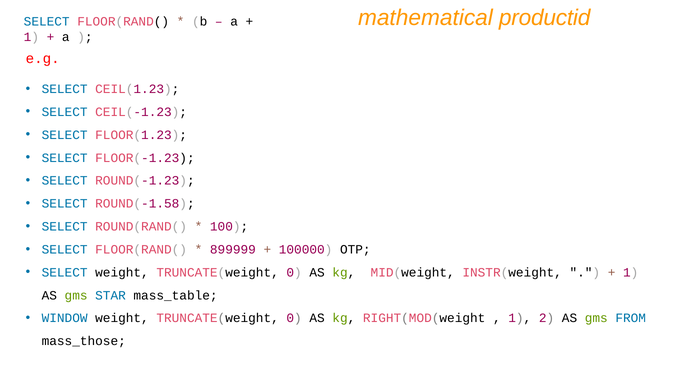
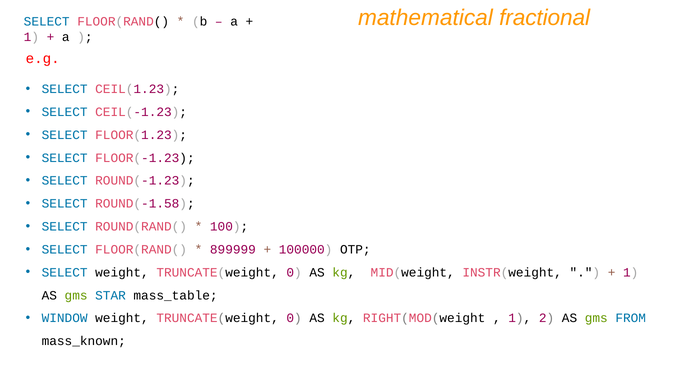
productid: productid -> fractional
mass_those: mass_those -> mass_known
